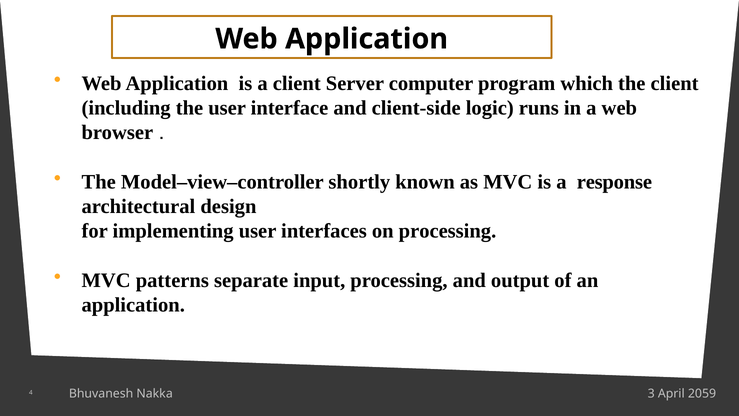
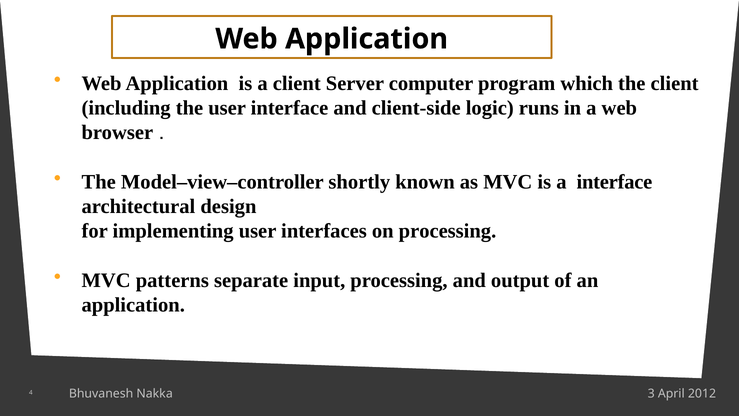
a response: response -> interface
2059: 2059 -> 2012
